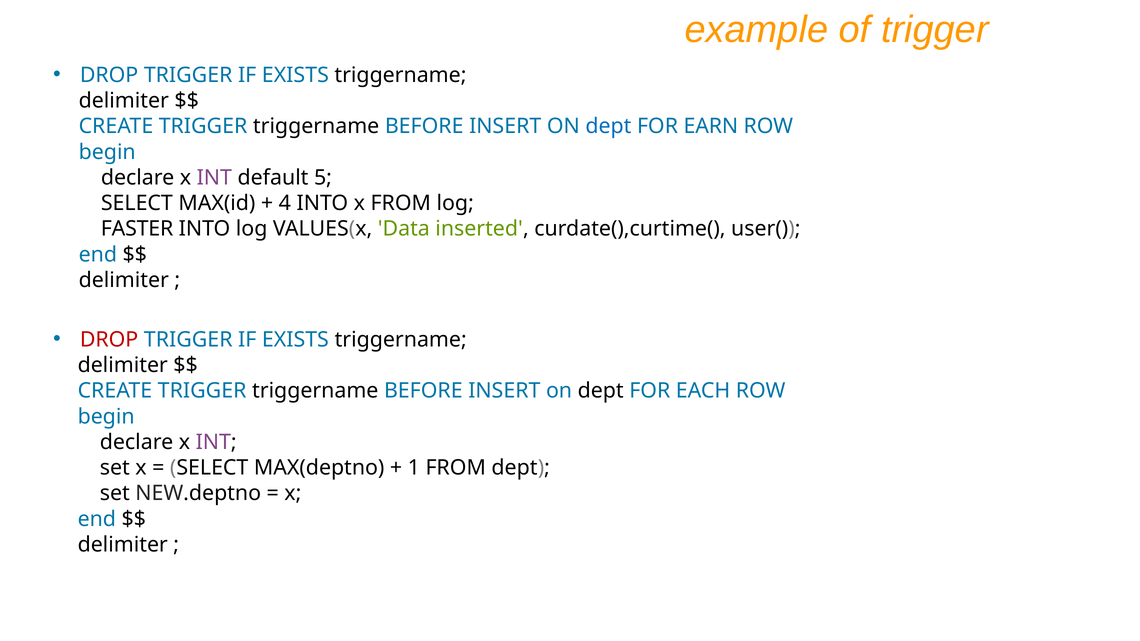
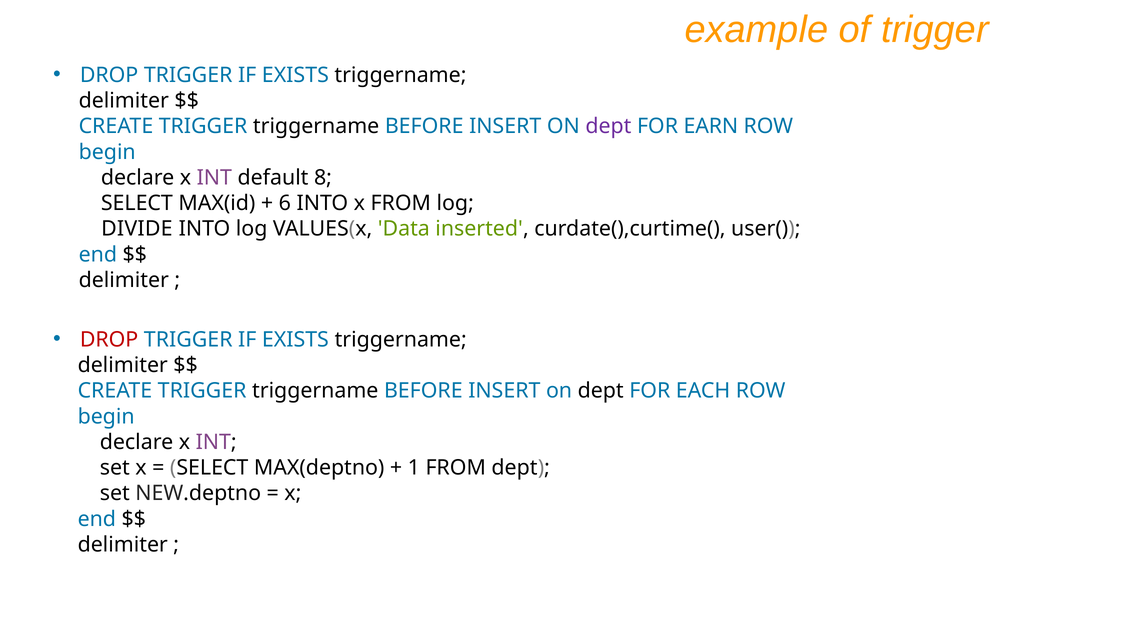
dept at (608, 126) colour: blue -> purple
5: 5 -> 8
4: 4 -> 6
FASTER: FASTER -> DIVIDE
